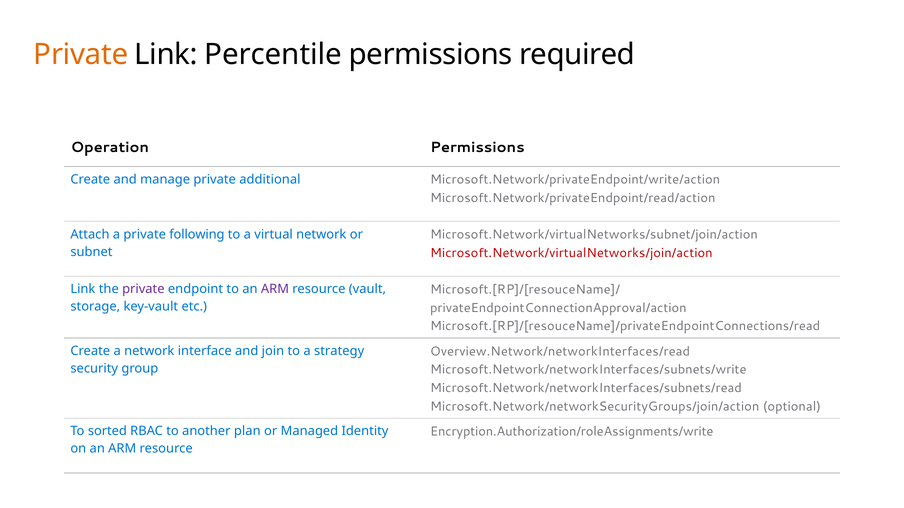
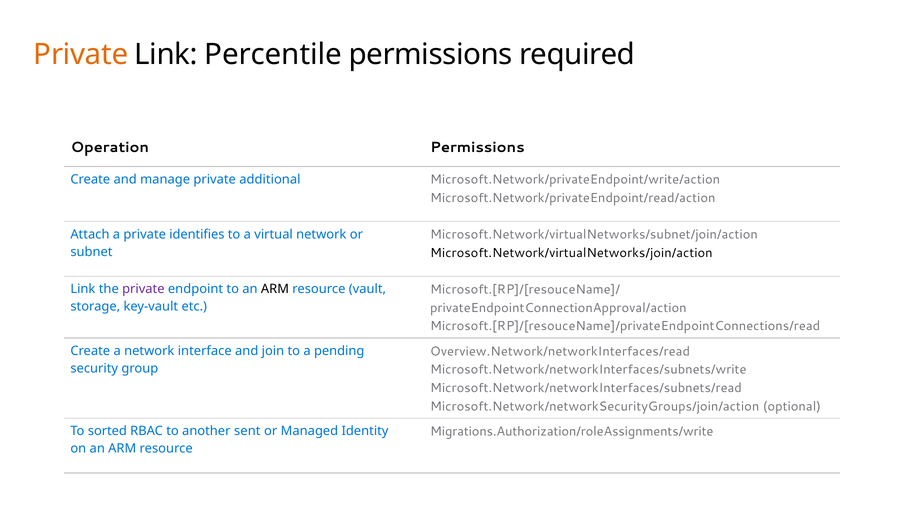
following: following -> identifies
Microsoft.Network/virtualNetworks/join/action colour: red -> black
ARM at (275, 289) colour: purple -> black
strategy: strategy -> pending
Encryption.Authorization/roleAssignments/write: Encryption.Authorization/roleAssignments/write -> Migrations.Authorization/roleAssignments/write
plan: plan -> sent
